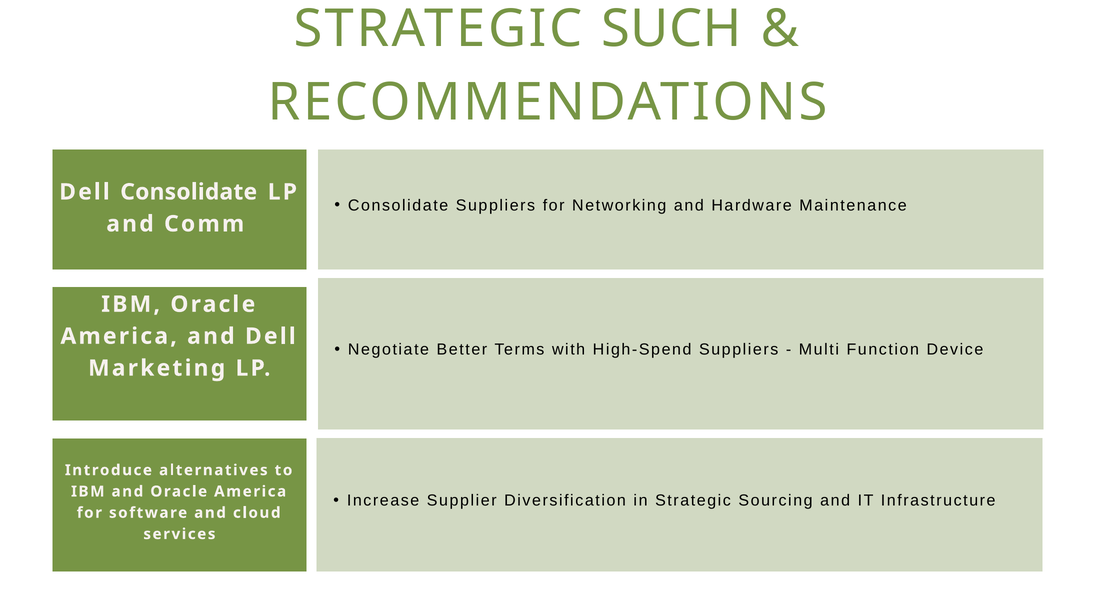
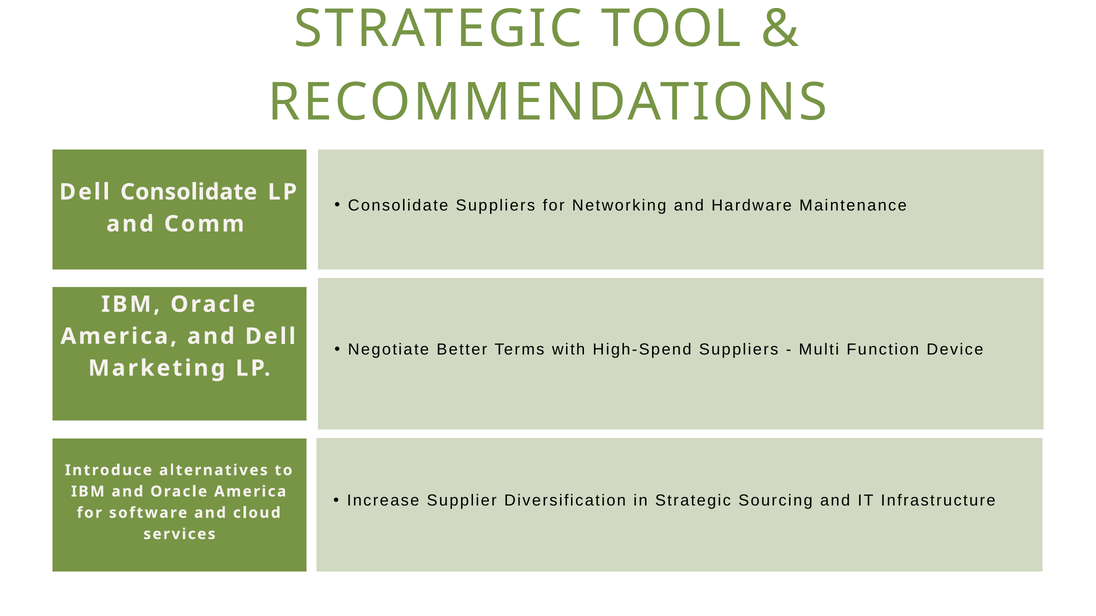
SUCH: SUCH -> TOOL
